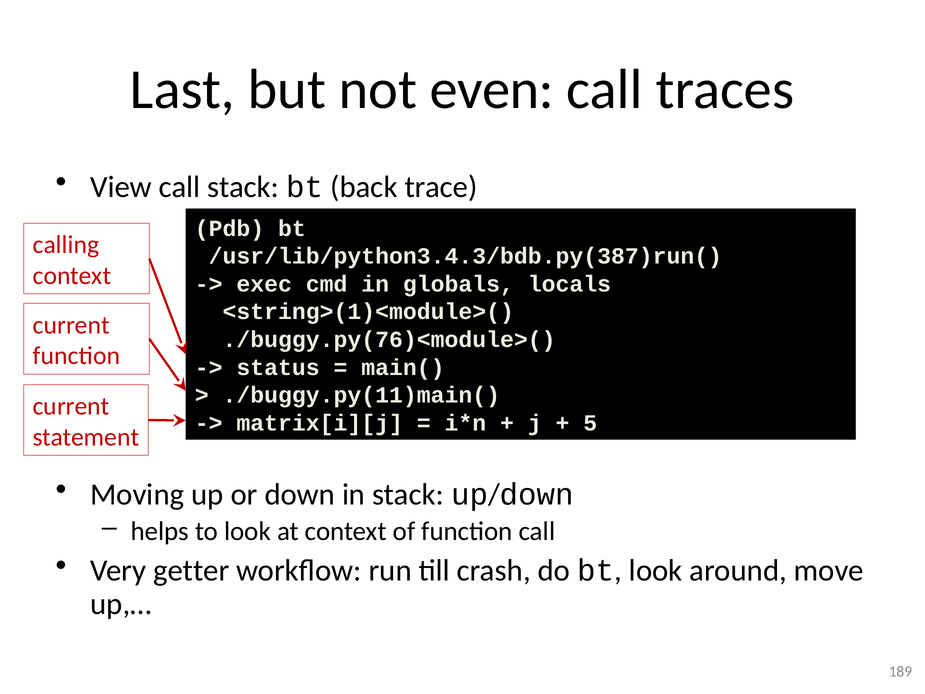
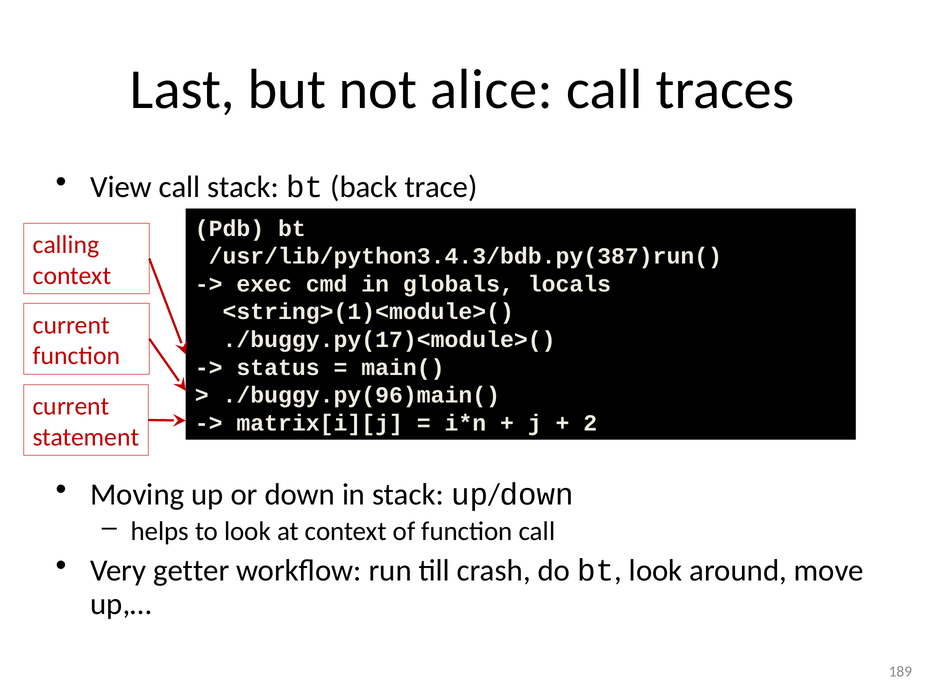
even: even -> alice
./buggy.py(76)<module>(: ./buggy.py(76)<module>( -> ./buggy.py(17)<module>(
./buggy.py(11)main(: ./buggy.py(11)main( -> ./buggy.py(96)main(
5: 5 -> 2
